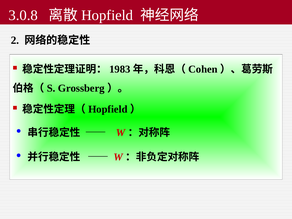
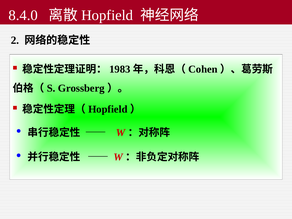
3.0.8: 3.0.8 -> 8.4.0
